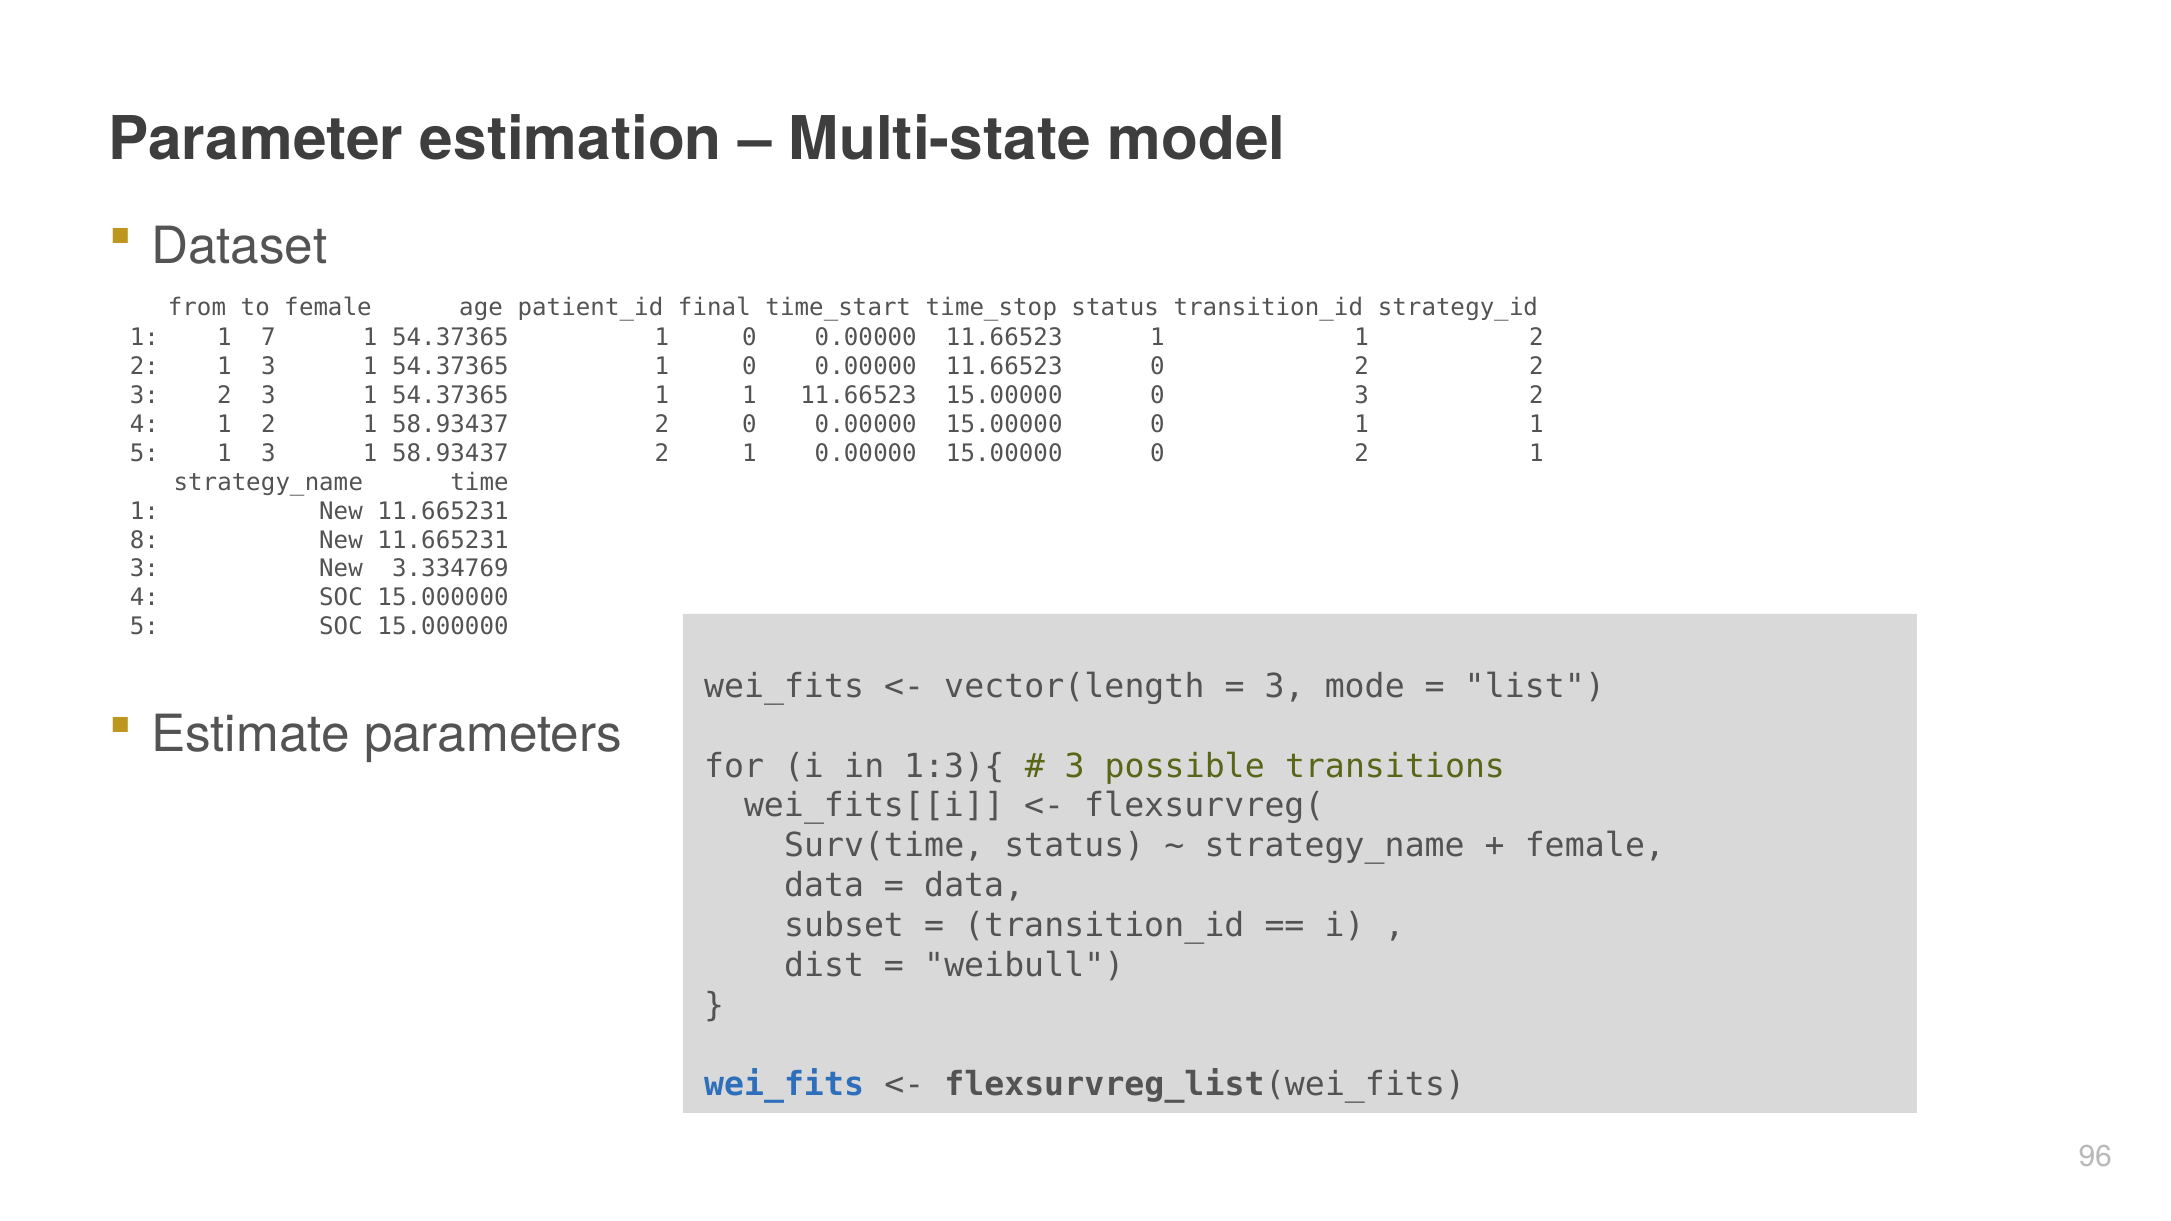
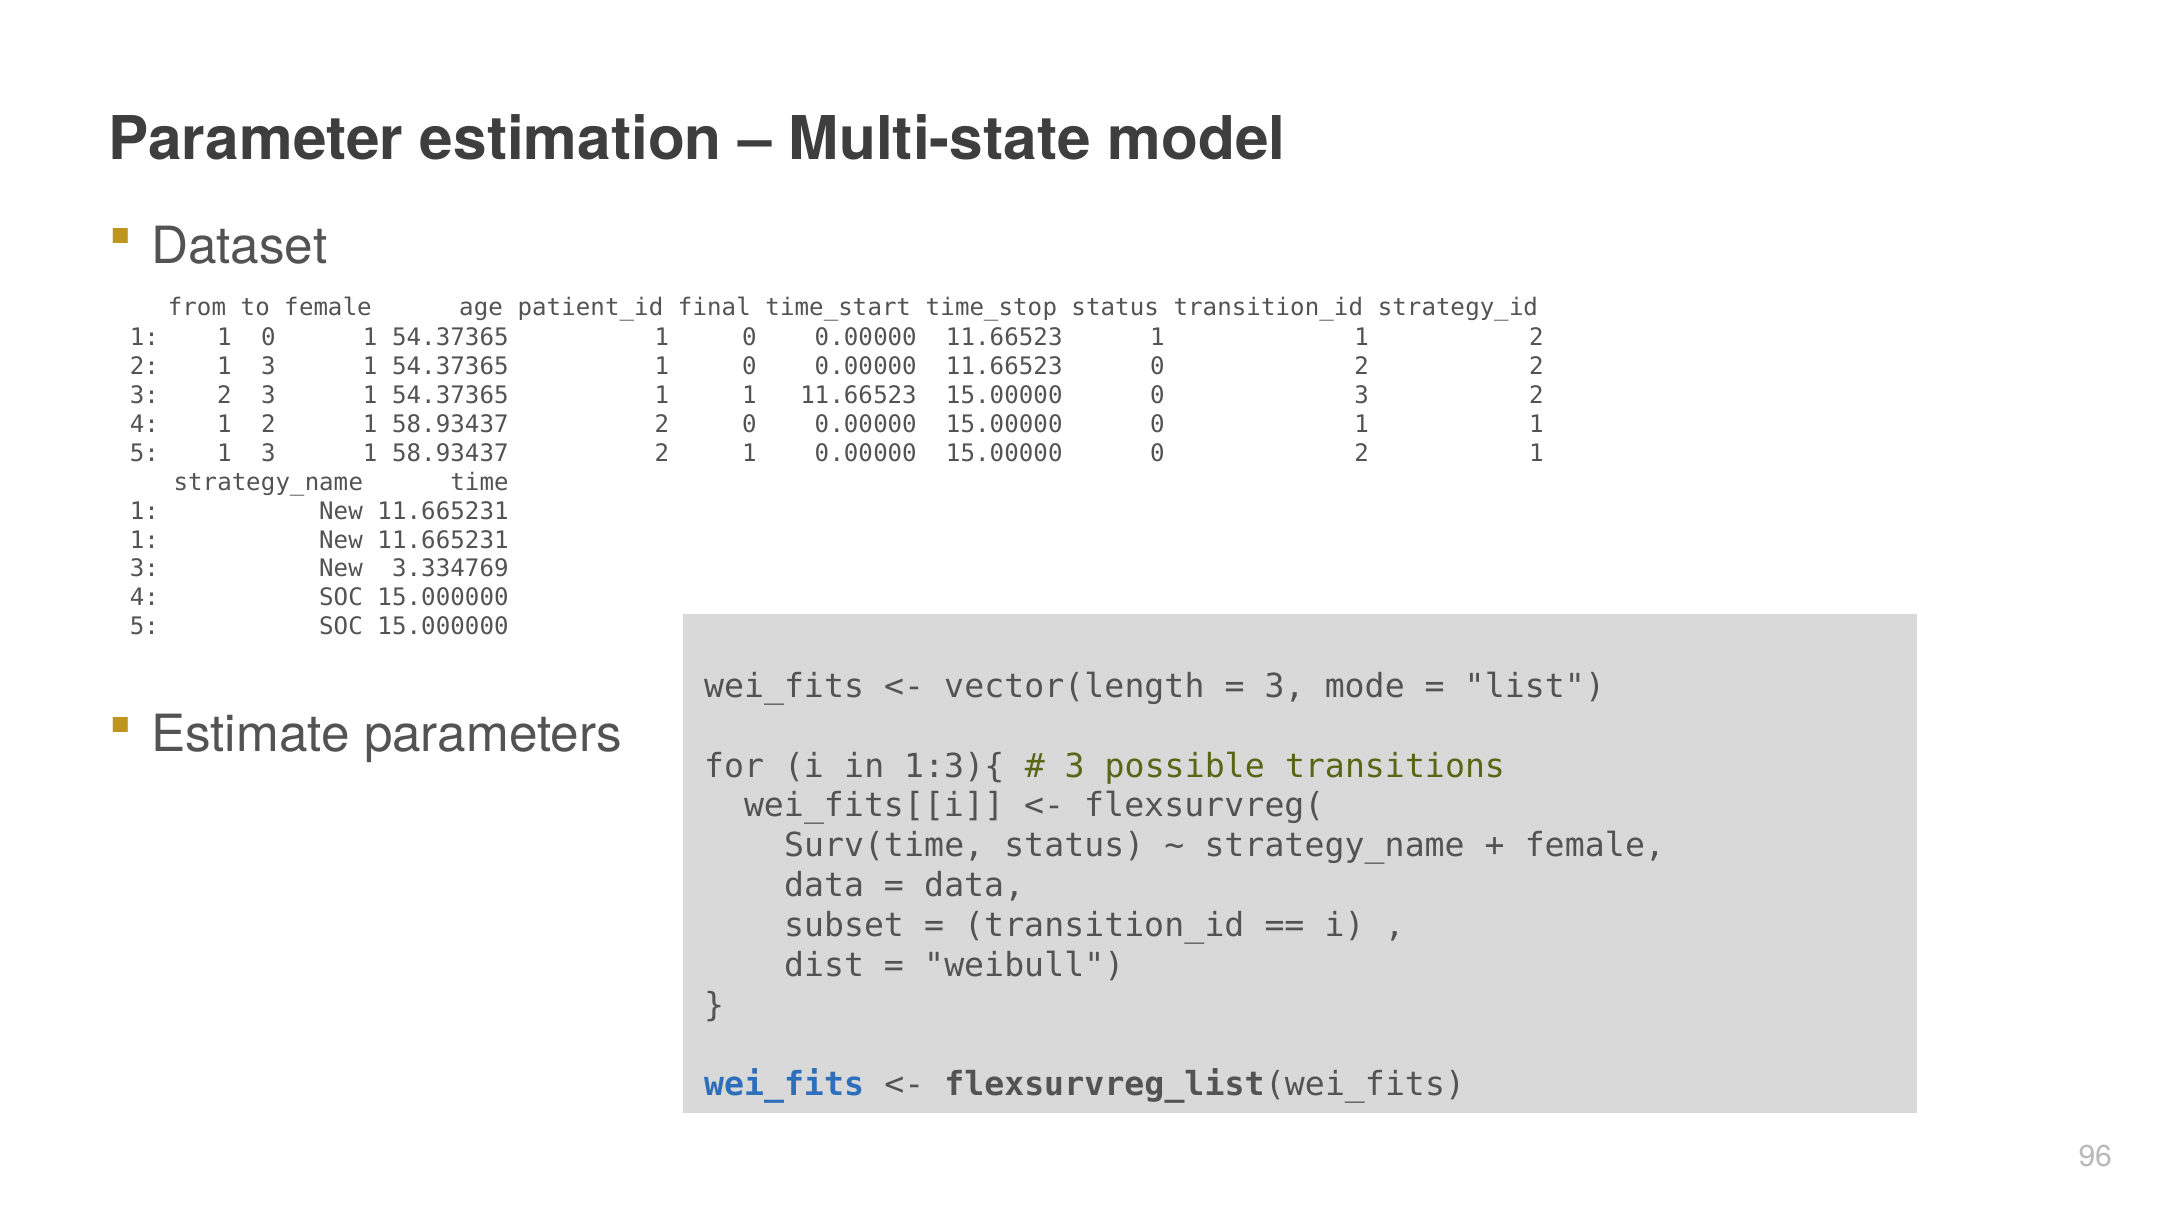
1 1 7: 7 -> 0
8 at (144, 540): 8 -> 1
